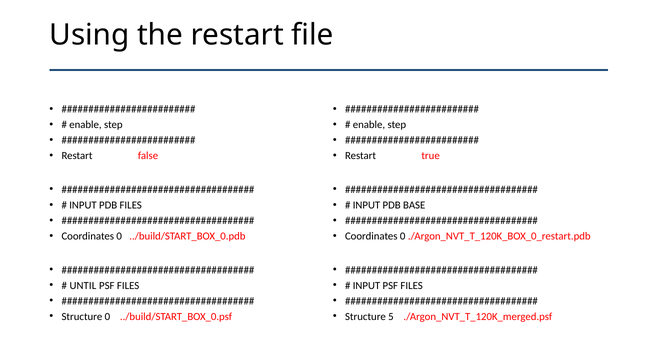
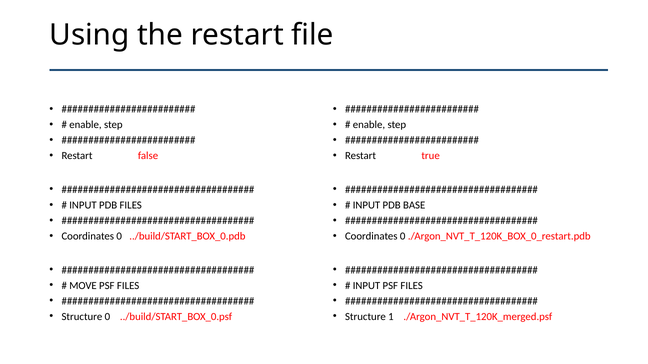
UNTIL: UNTIL -> MOVE
5: 5 -> 1
